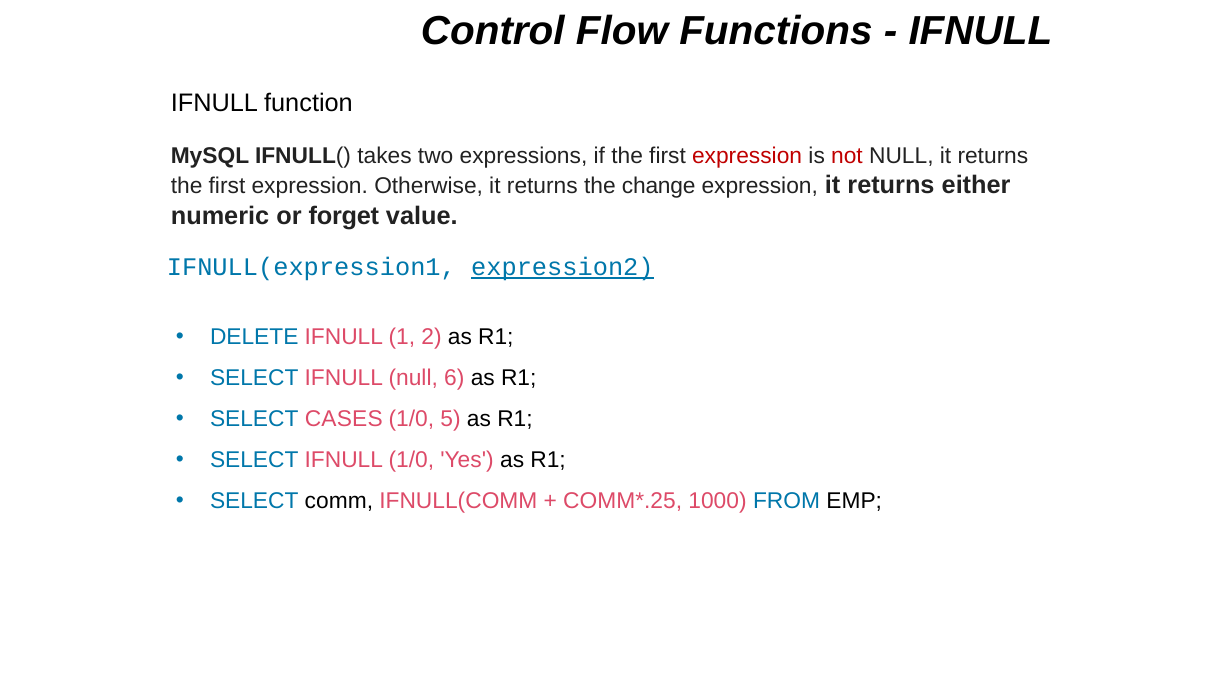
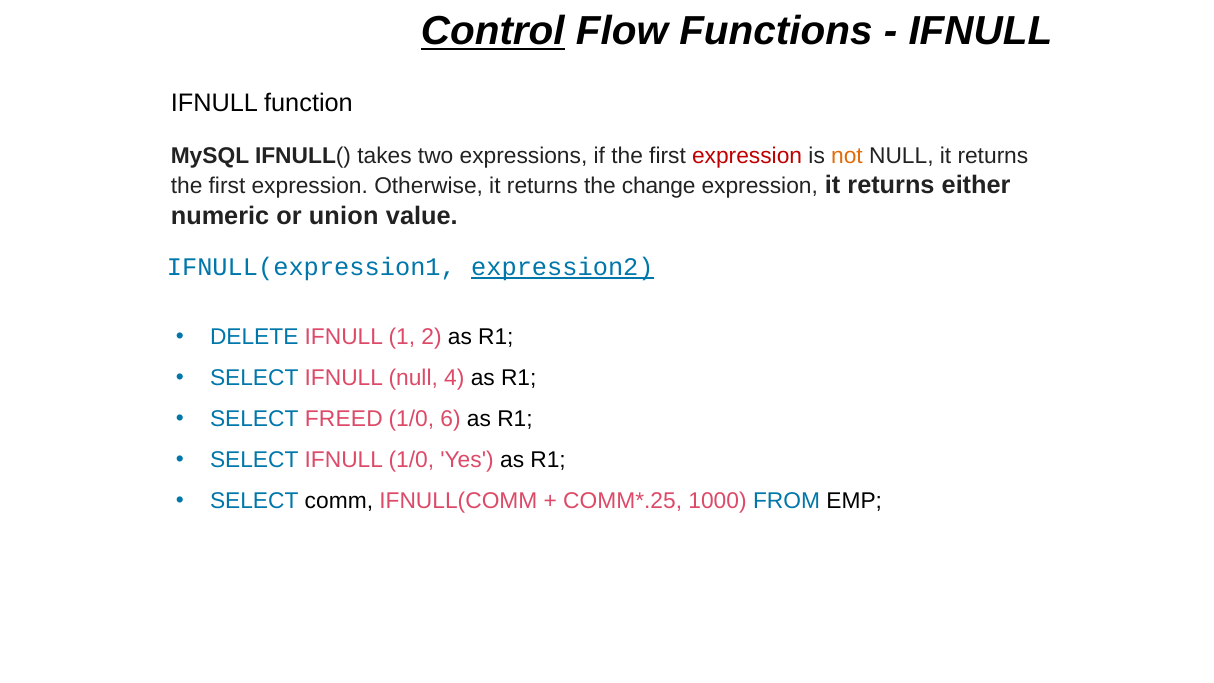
Control underline: none -> present
not colour: red -> orange
forget: forget -> union
6: 6 -> 4
CASES: CASES -> FREED
5: 5 -> 6
